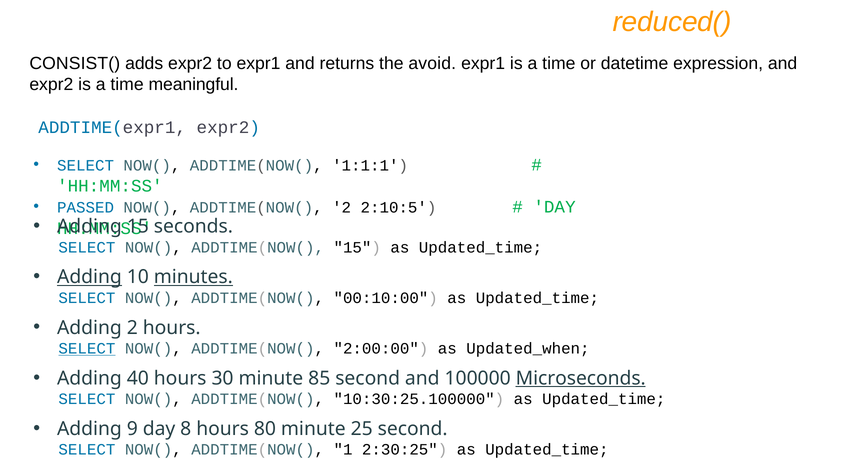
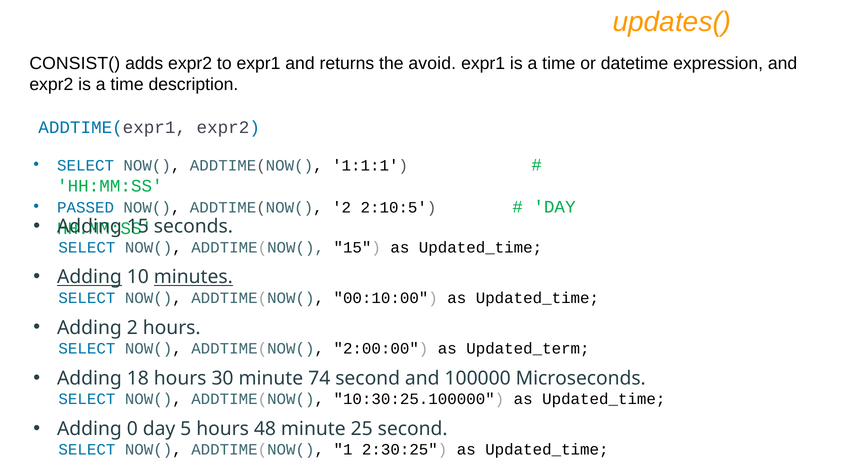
reduced(: reduced( -> updates(
meaningful: meaningful -> description
SELECT at (87, 349) underline: present -> none
Updated_when: Updated_when -> Updated_term
40: 40 -> 18
85: 85 -> 74
Microseconds underline: present -> none
9: 9 -> 0
8: 8 -> 5
80: 80 -> 48
